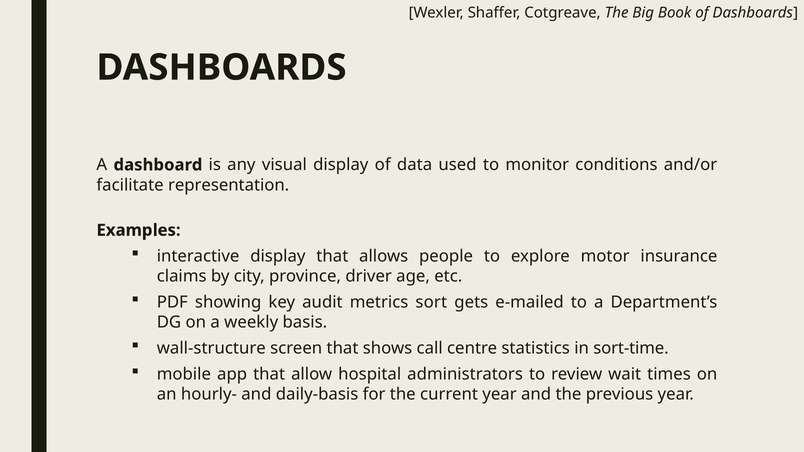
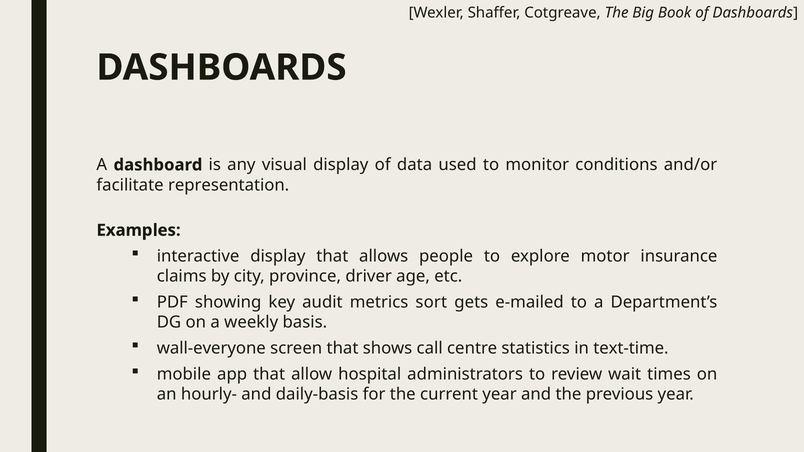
wall-structure: wall-structure -> wall-everyone
sort-time: sort-time -> text-time
